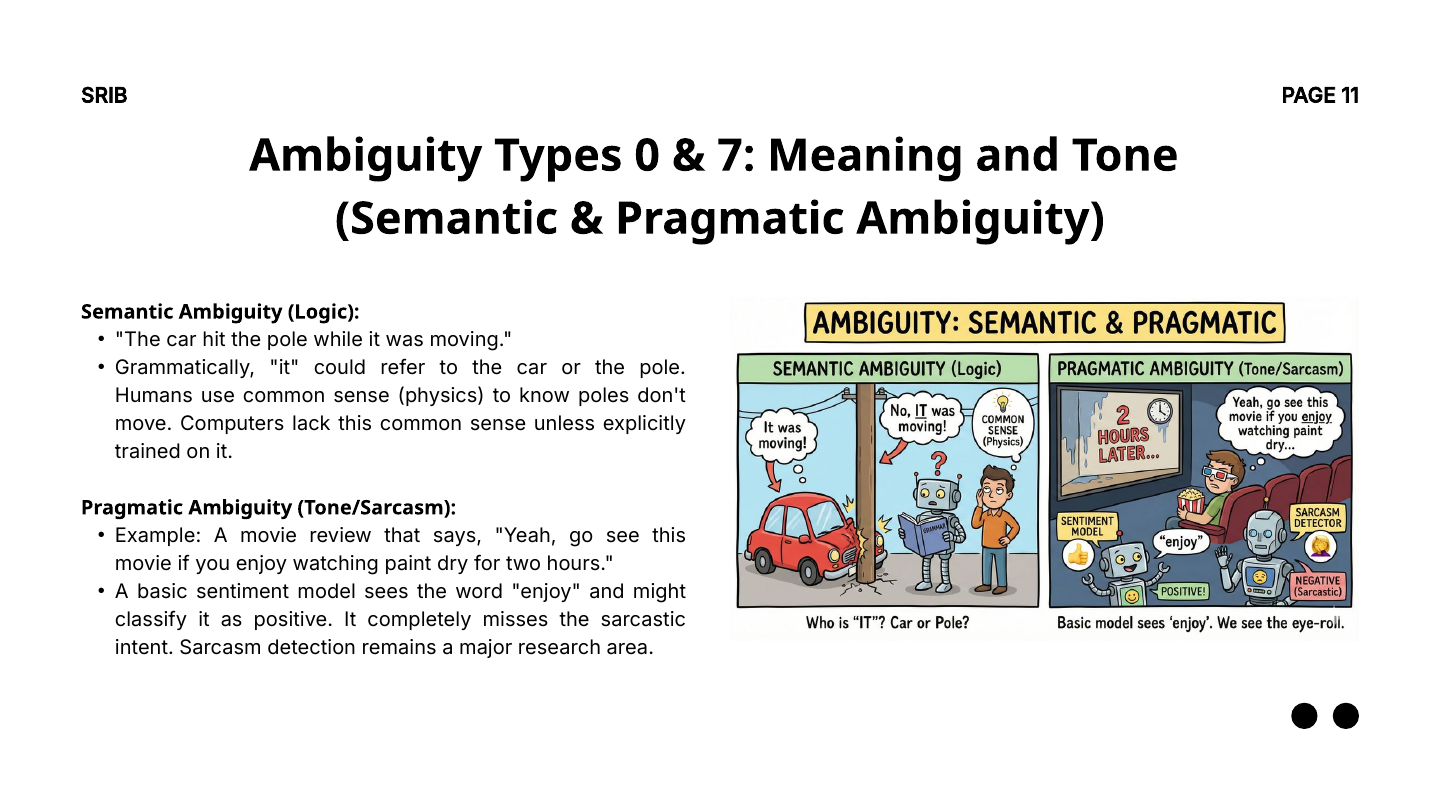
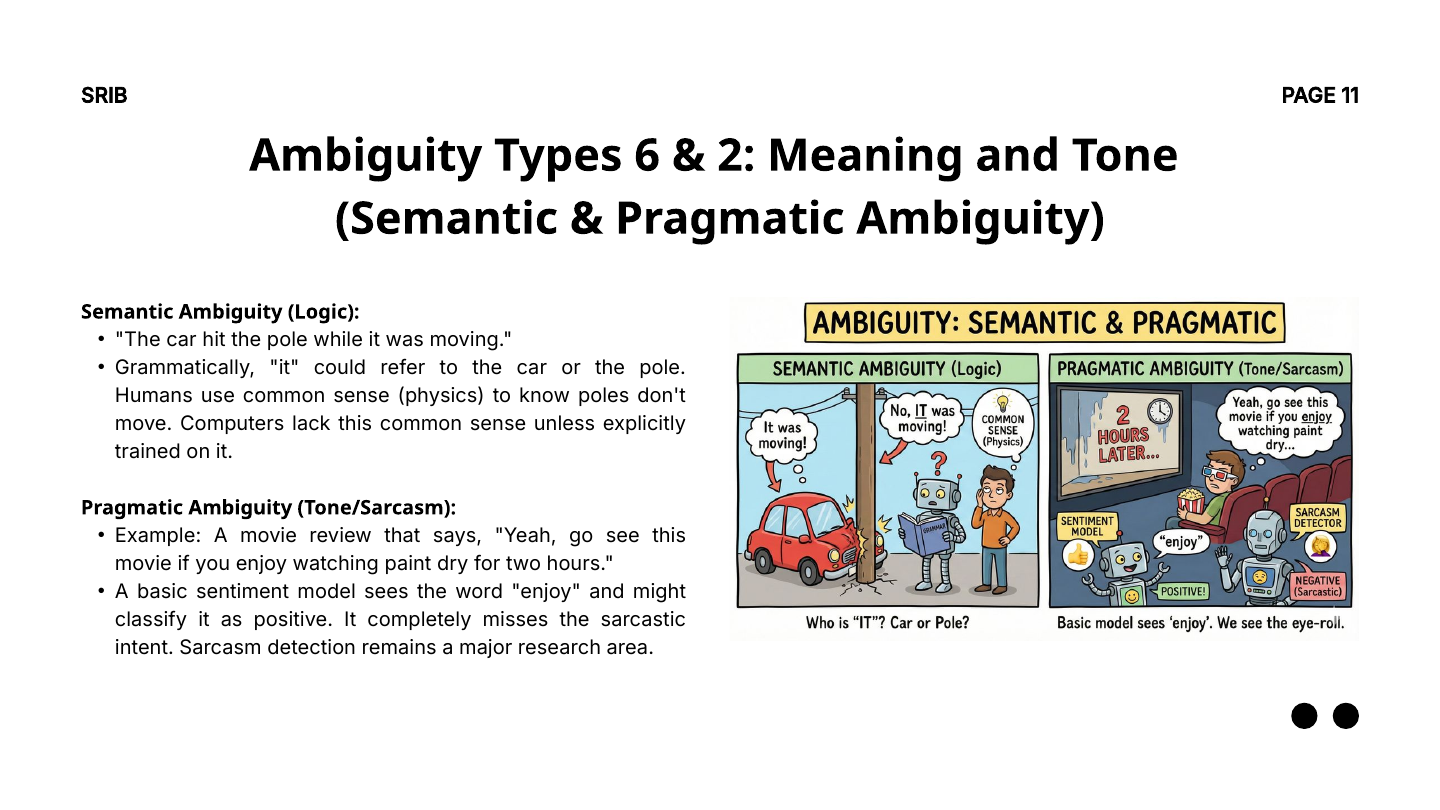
0: 0 -> 6
7: 7 -> 2
